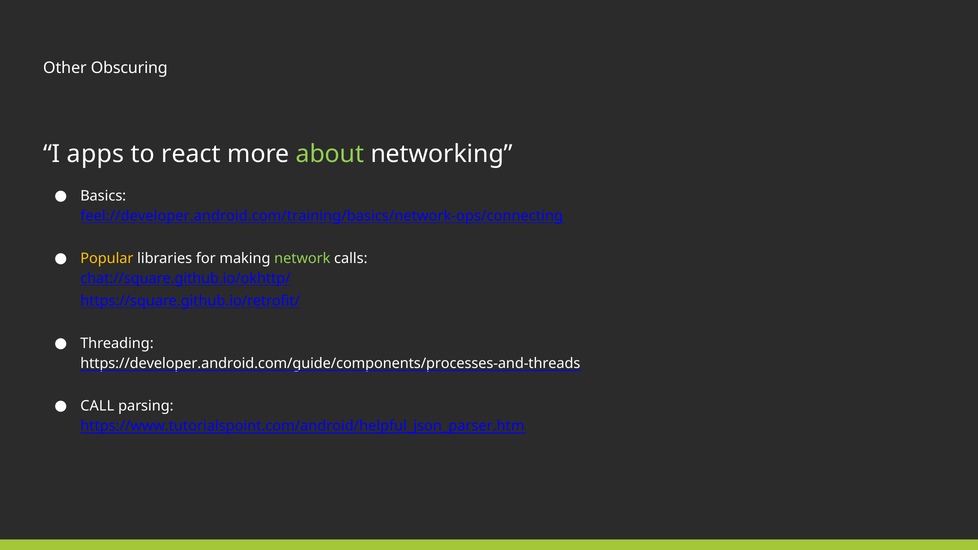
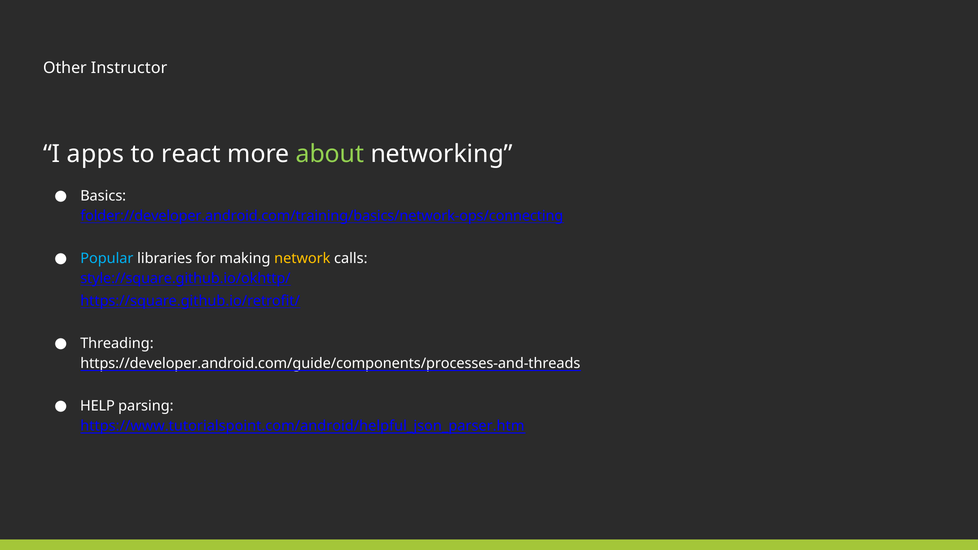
Obscuring: Obscuring -> Instructor
feel://developer.android.com/training/basics/network-ops/connecting: feel://developer.android.com/training/basics/network-ops/connecting -> folder://developer.android.com/training/basics/network-ops/connecting
Popular colour: yellow -> light blue
network colour: light green -> yellow
chat://square.github.io/okhttp/: chat://square.github.io/okhttp/ -> style://square.github.io/okhttp/
CALL: CALL -> HELP
